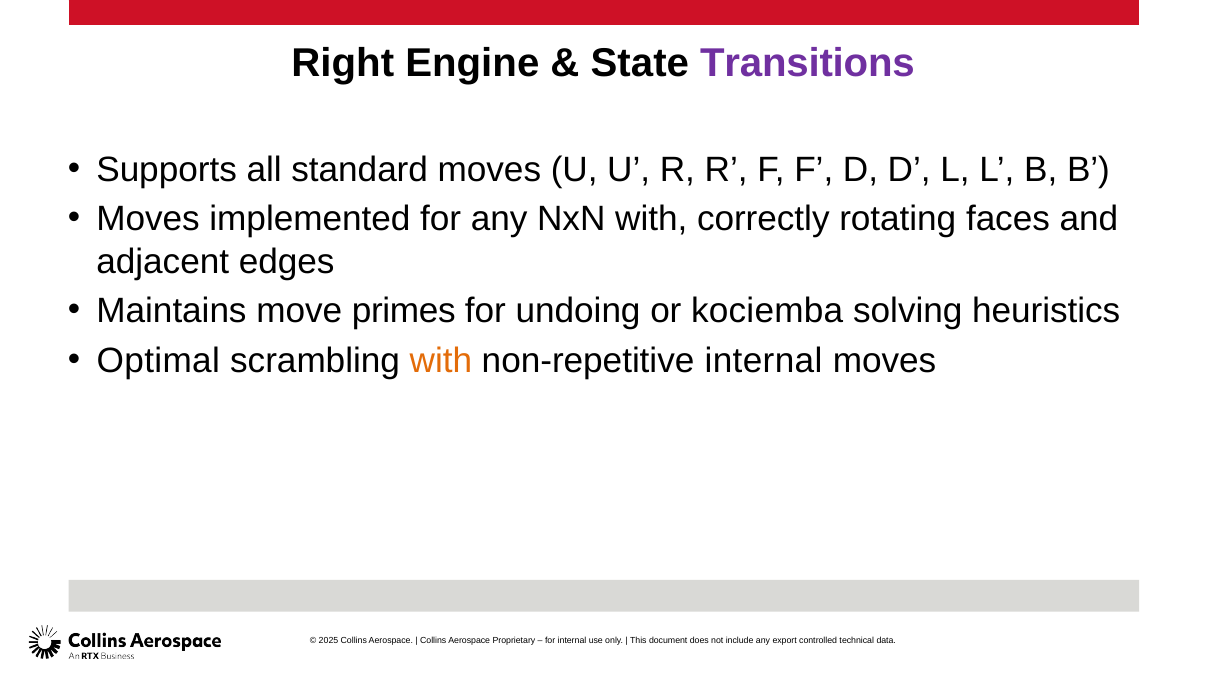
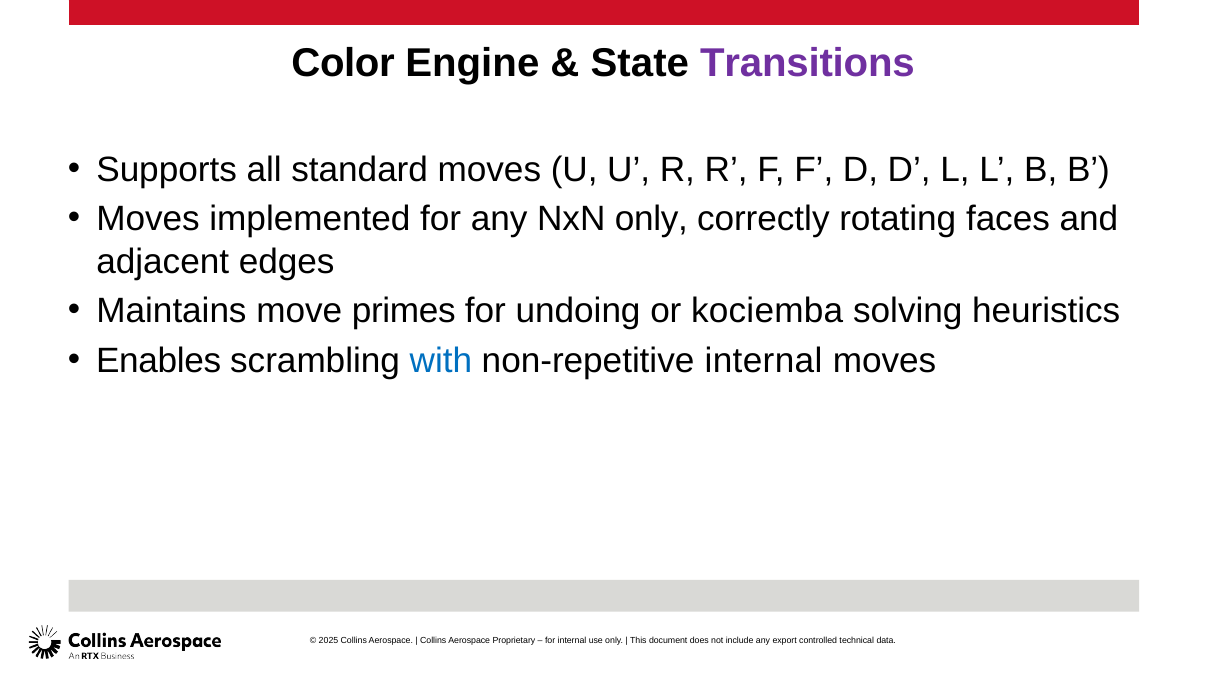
Right: Right -> Color
NxN with: with -> only
Optimal: Optimal -> Enables
with at (441, 361) colour: orange -> blue
